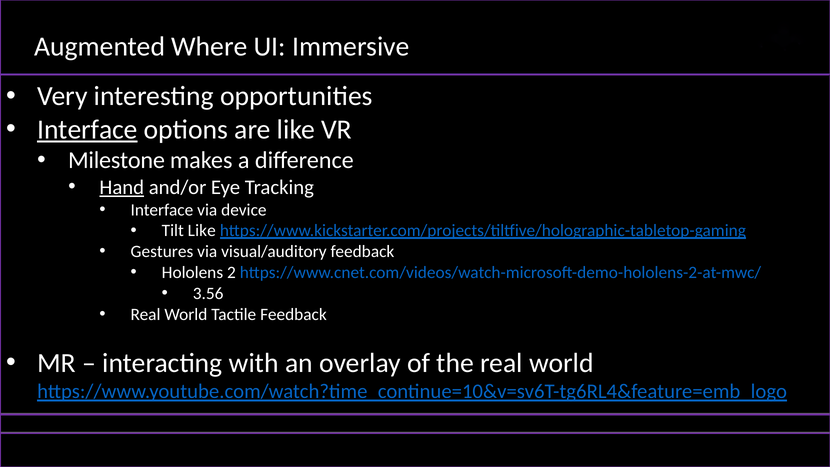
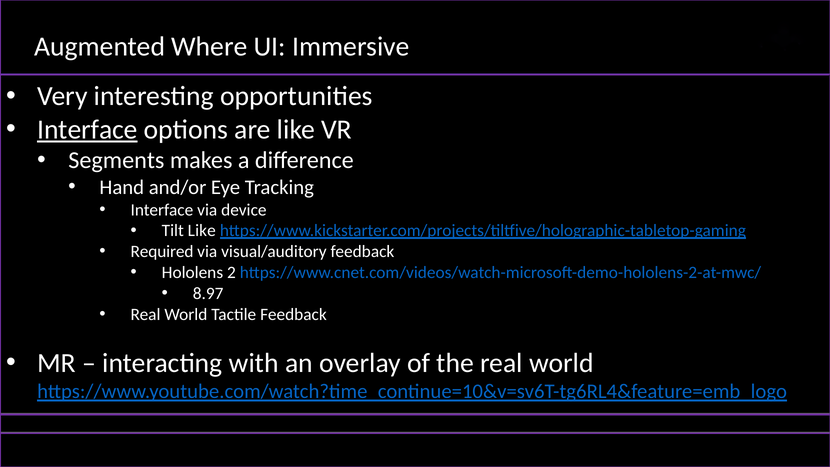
Milestone: Milestone -> Segments
Hand underline: present -> none
Gestures: Gestures -> Required
3.56: 3.56 -> 8.97
